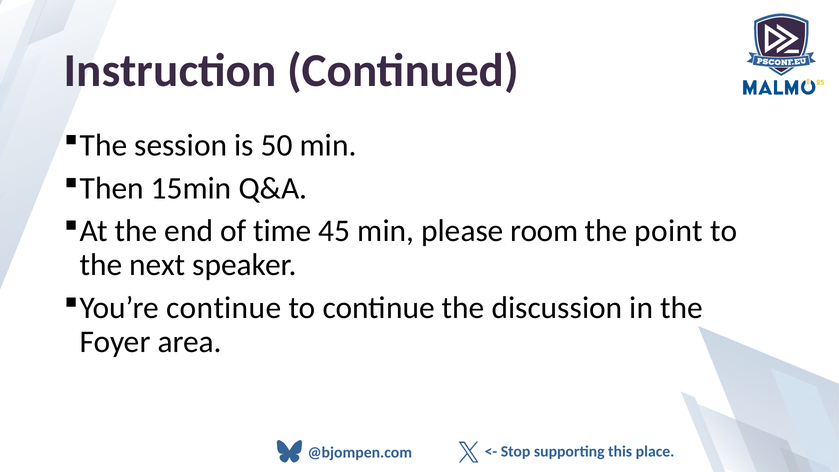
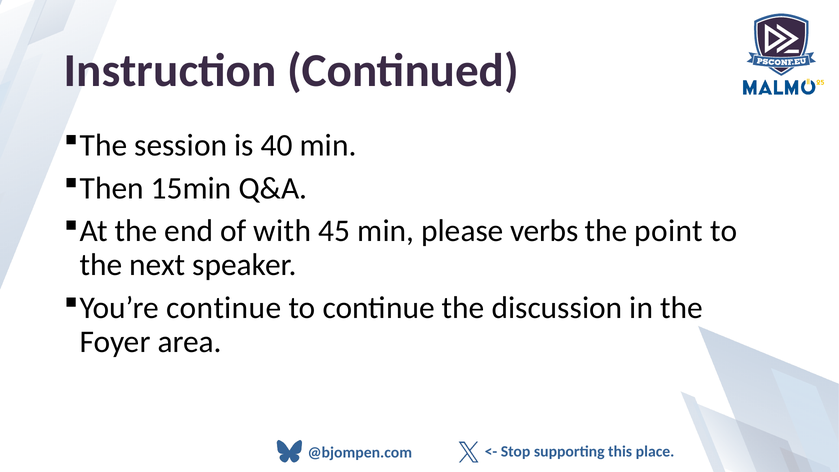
50: 50 -> 40
time: time -> with
room: room -> verbs
